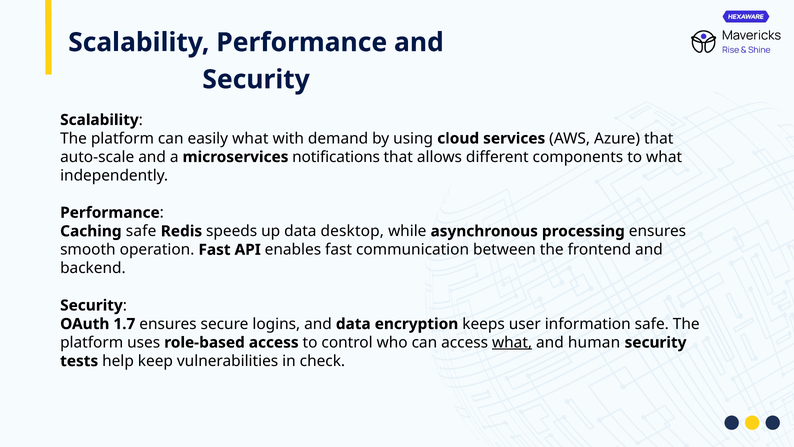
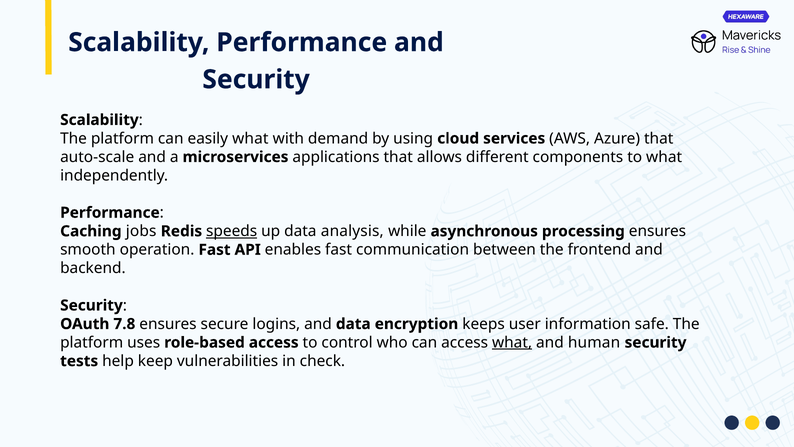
notifications: notifications -> applications
Caching safe: safe -> jobs
speeds underline: none -> present
desktop: desktop -> analysis
1.7: 1.7 -> 7.8
